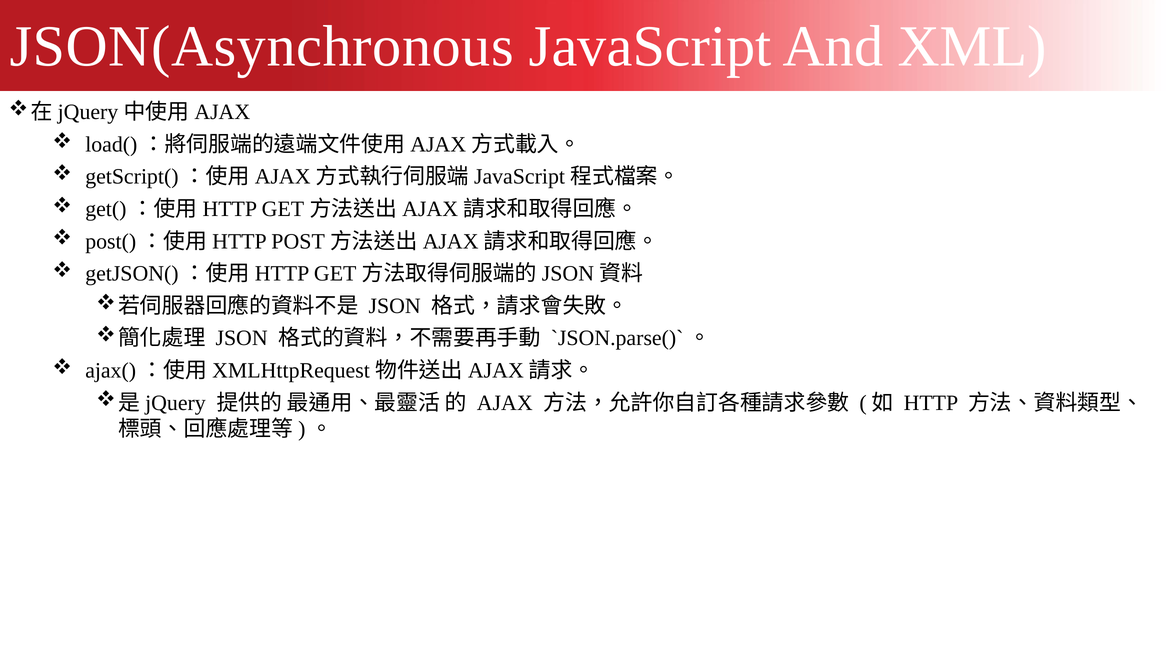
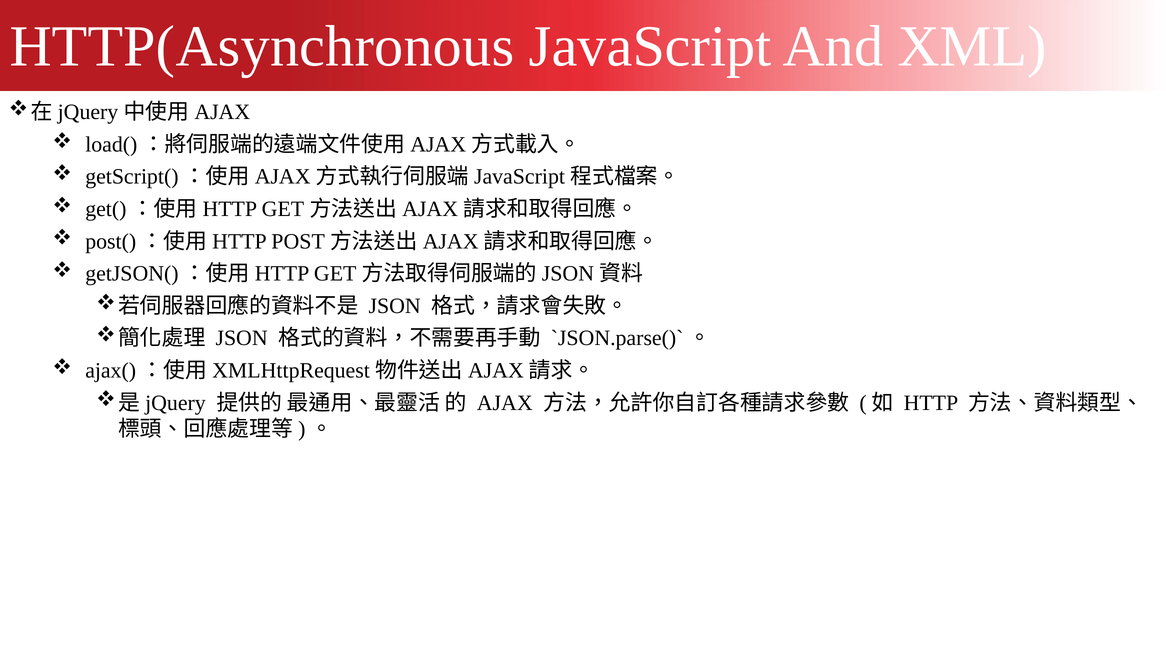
JSON(Asynchronous: JSON(Asynchronous -> HTTP(Asynchronous
